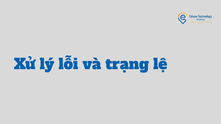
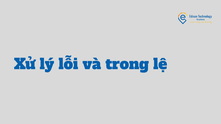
trạng: trạng -> trong
